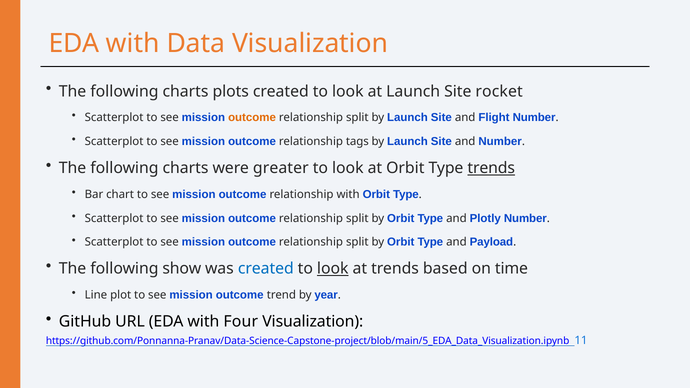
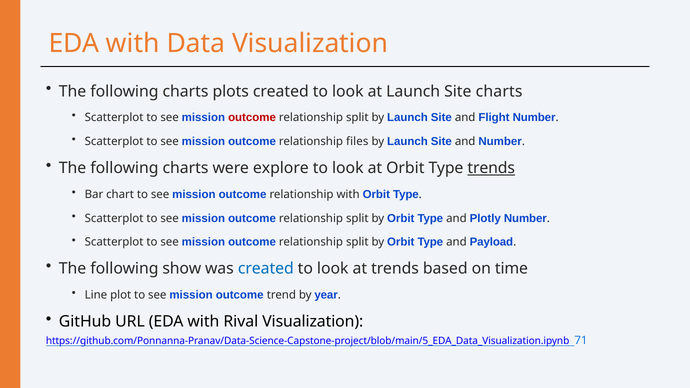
Site rocket: rocket -> charts
outcome at (252, 118) colour: orange -> red
tags: tags -> files
greater: greater -> explore
look at (333, 269) underline: present -> none
Four: Four -> Rival
11: 11 -> 71
